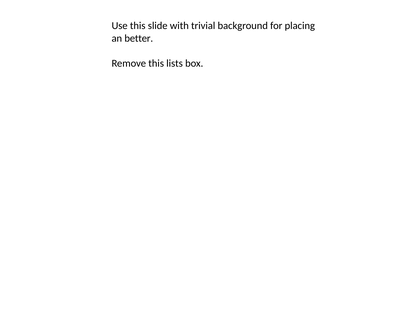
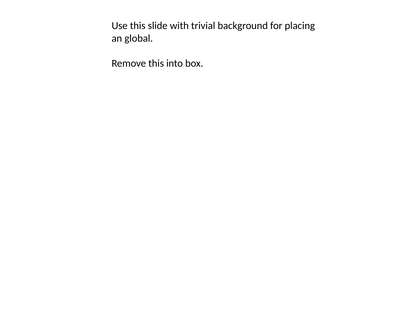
better: better -> global
lists: lists -> into
